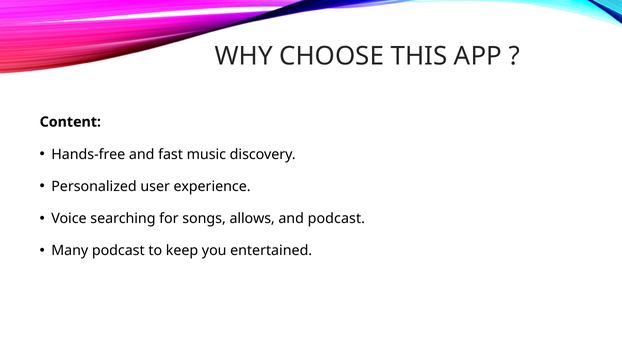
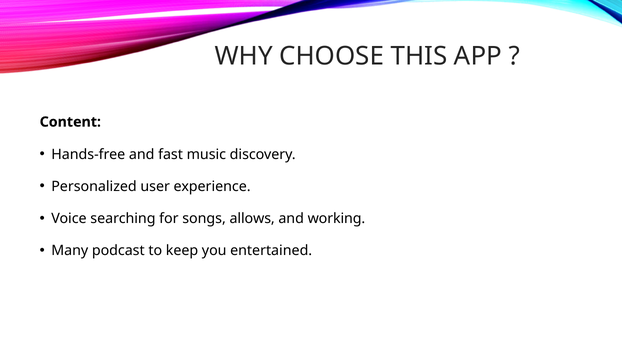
and podcast: podcast -> working
